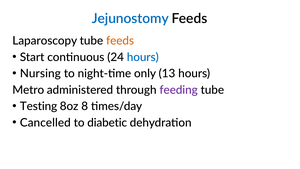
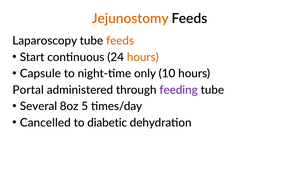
Jejunostomy colour: blue -> orange
hours at (143, 57) colour: blue -> orange
Nursing: Nursing -> Capsule
13: 13 -> 10
Metro: Metro -> Portal
Testing: Testing -> Several
8: 8 -> 5
